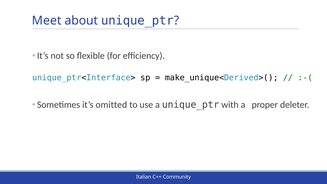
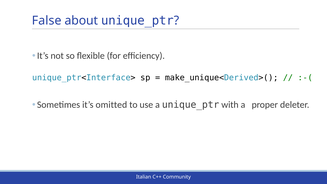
Meet: Meet -> False
